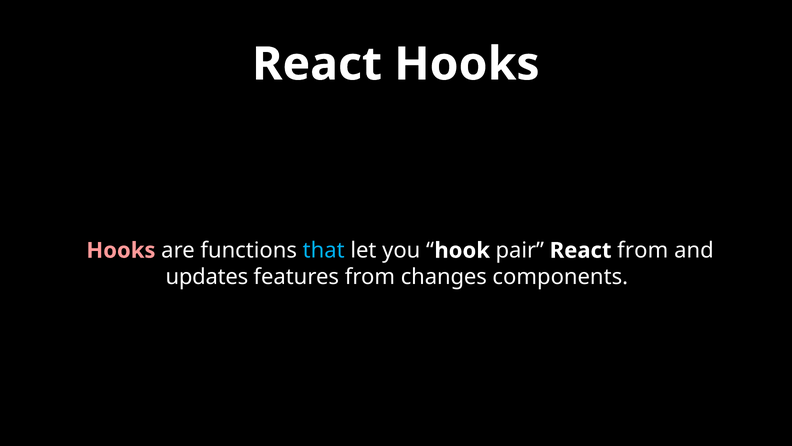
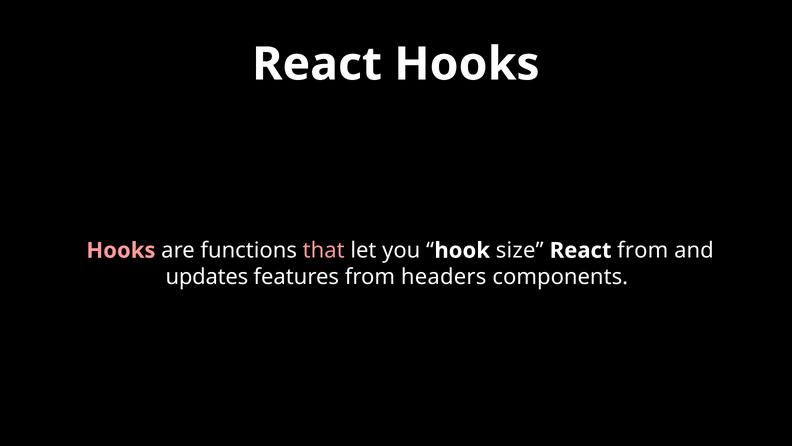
that colour: light blue -> pink
pair: pair -> size
changes: changes -> headers
